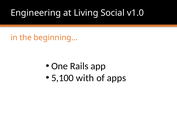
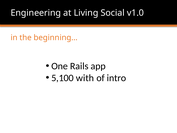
apps: apps -> intro
